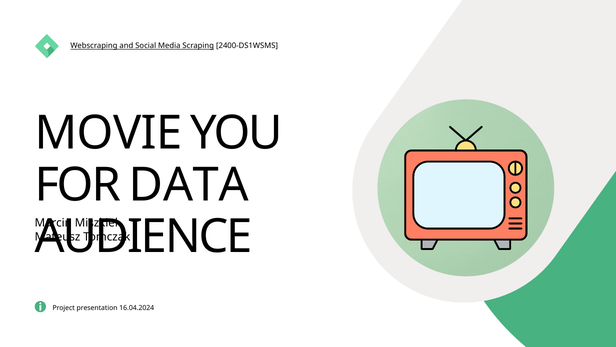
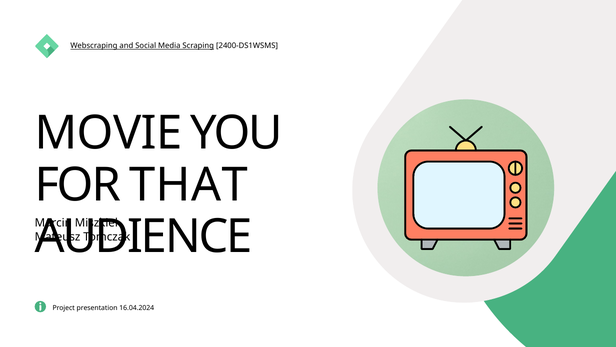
DATA: DATA -> THAT
